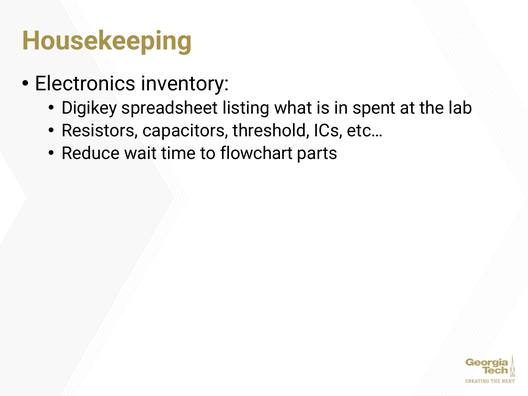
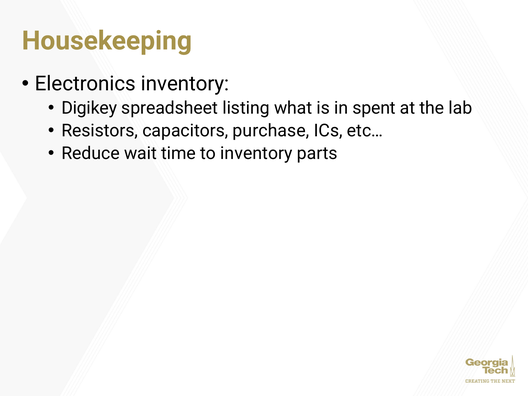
threshold: threshold -> purchase
to flowchart: flowchart -> inventory
